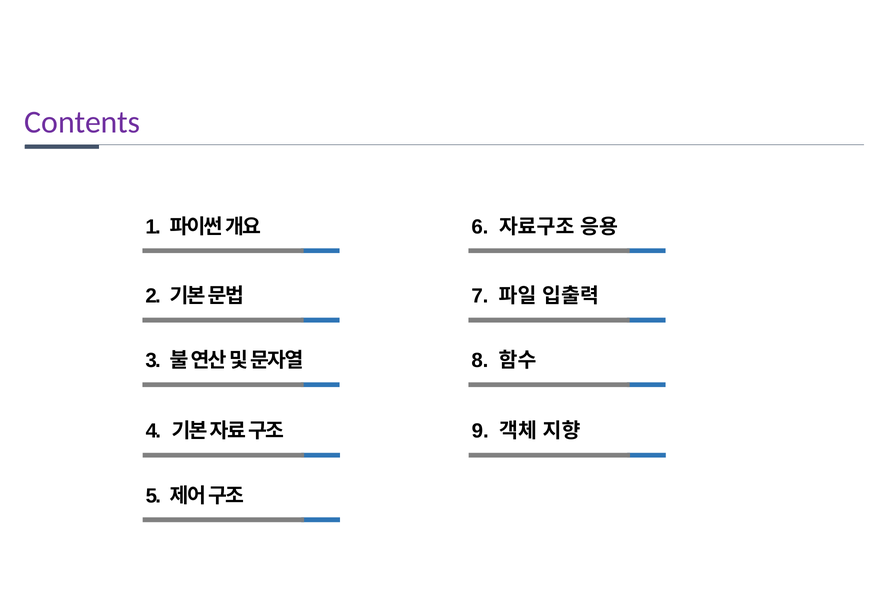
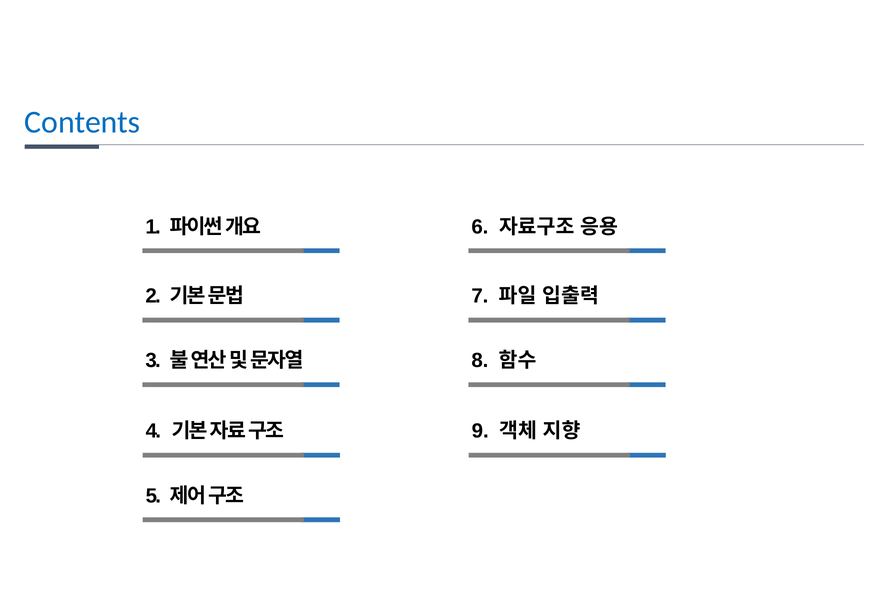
Contents colour: purple -> blue
